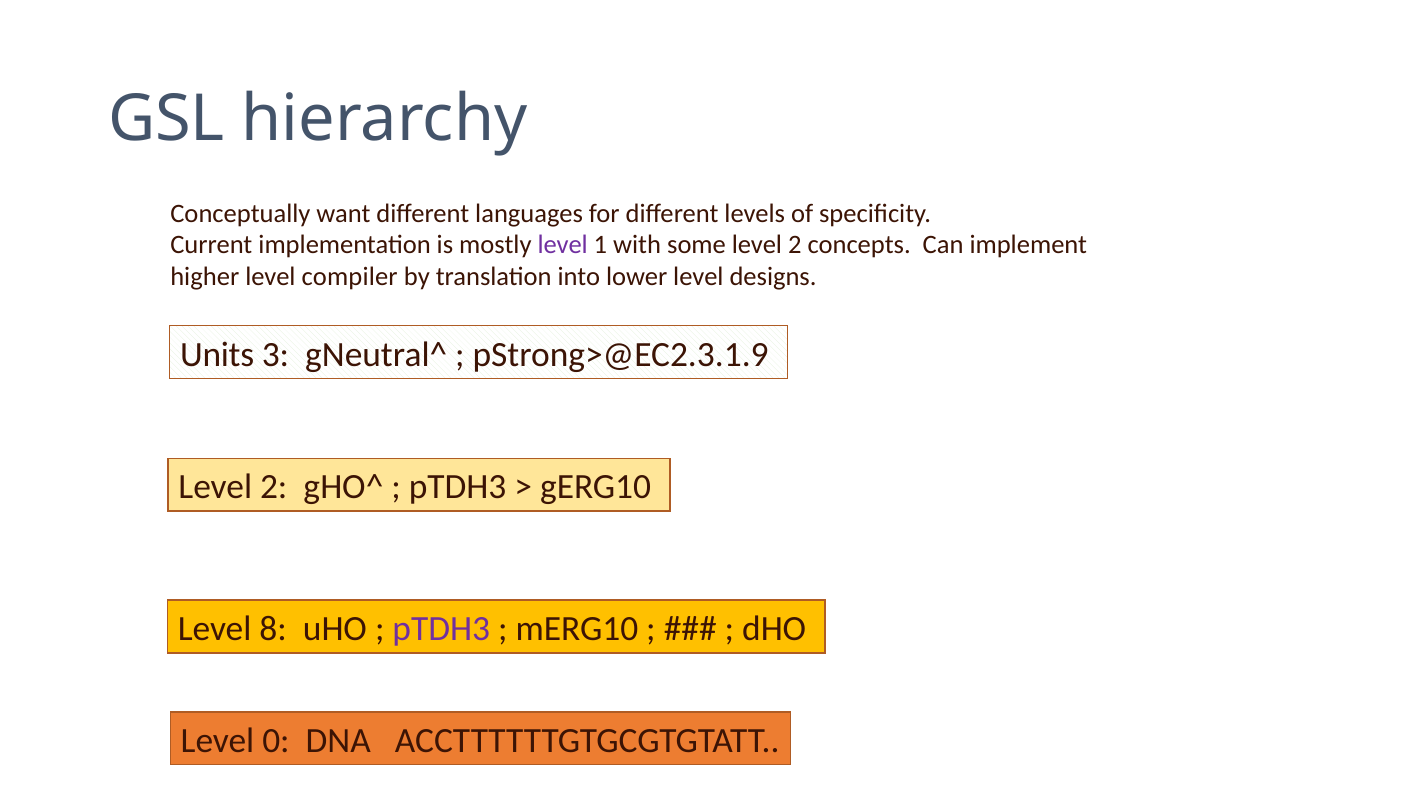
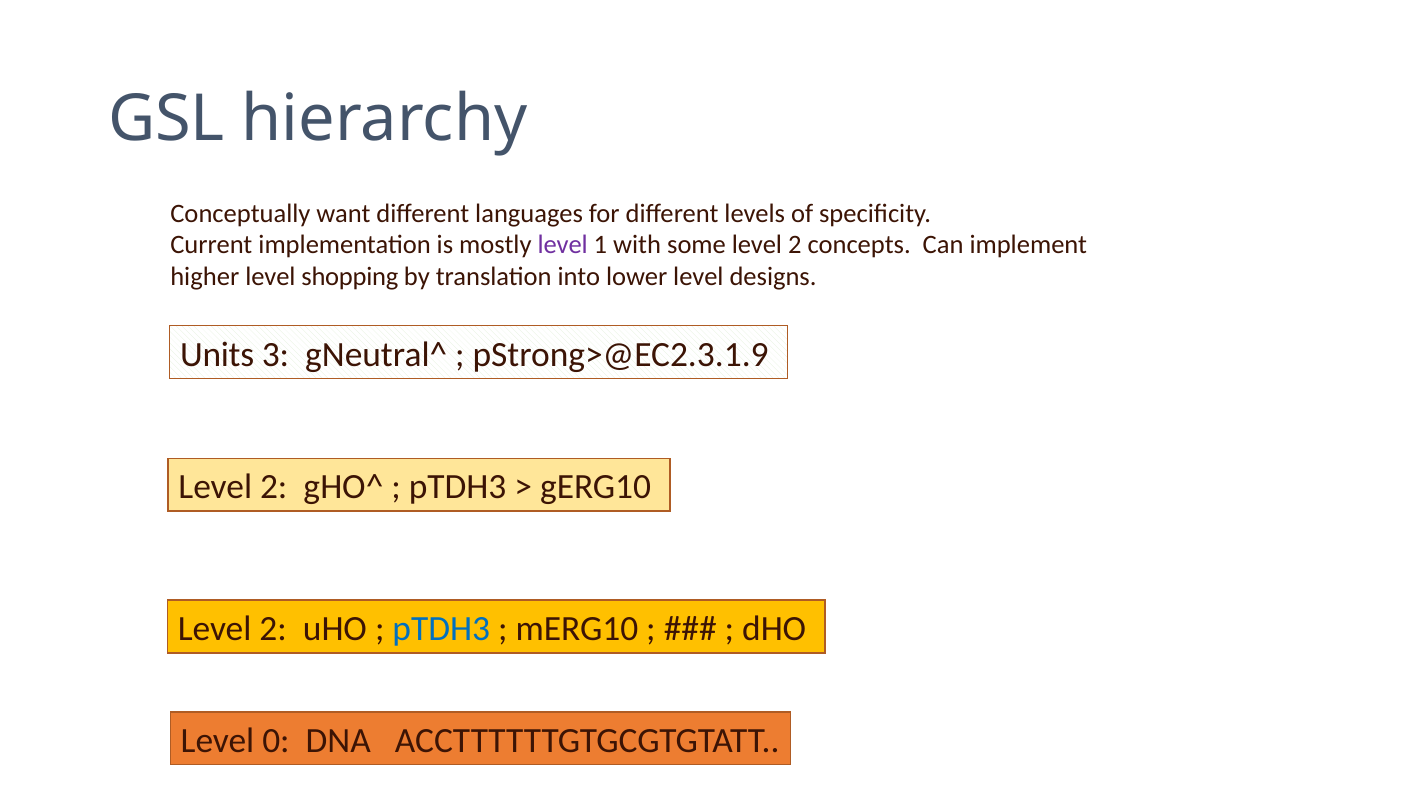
compiler: compiler -> shopping
8 at (273, 629): 8 -> 2
pTDH3 at (441, 629) colour: purple -> blue
